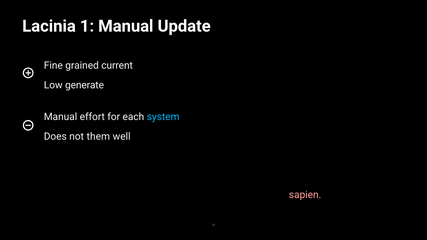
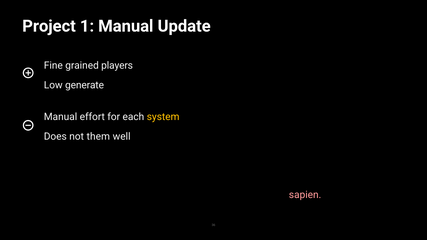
Lacinia at (49, 26): Lacinia -> Project
current: current -> players
system colour: light blue -> yellow
